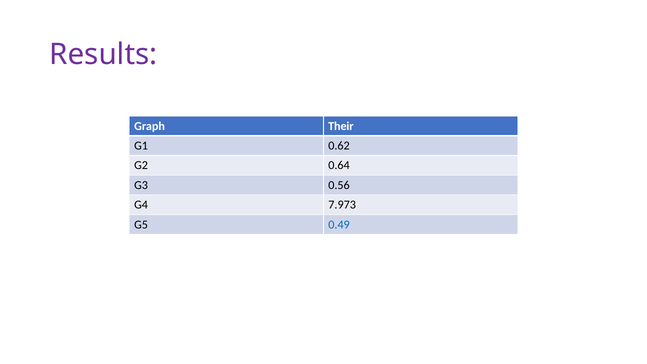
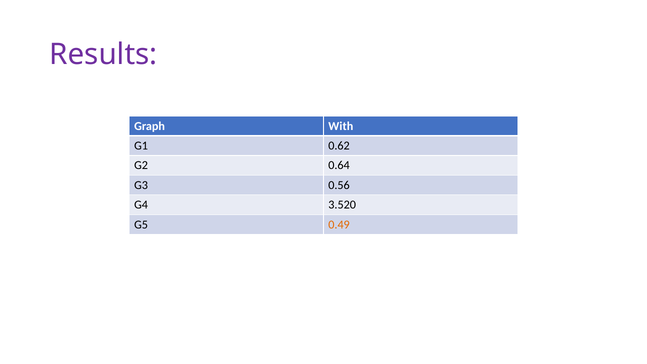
Their: Their -> With
7.973: 7.973 -> 3.520
0.49 colour: blue -> orange
